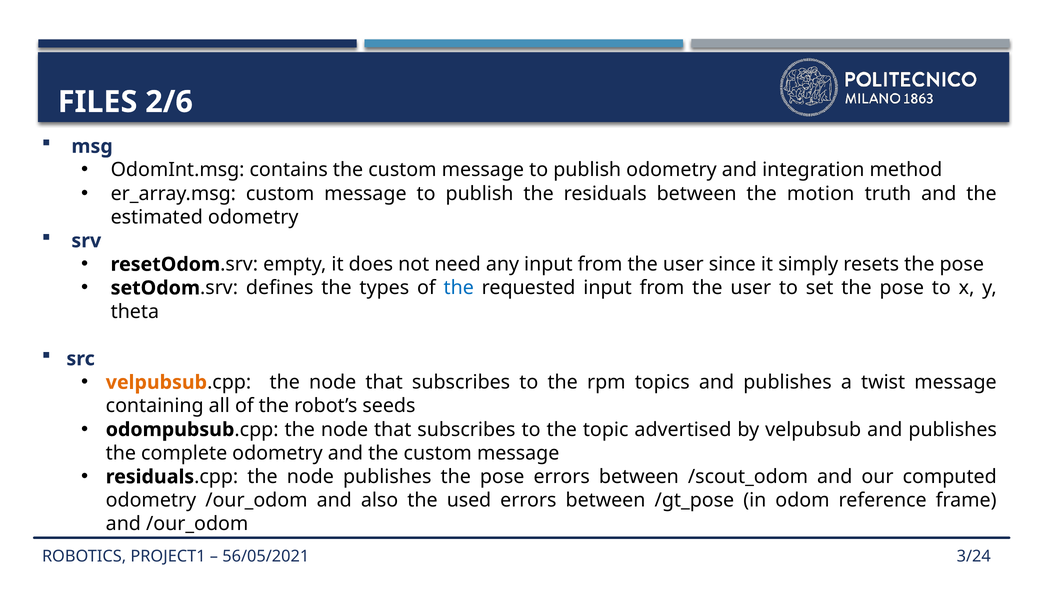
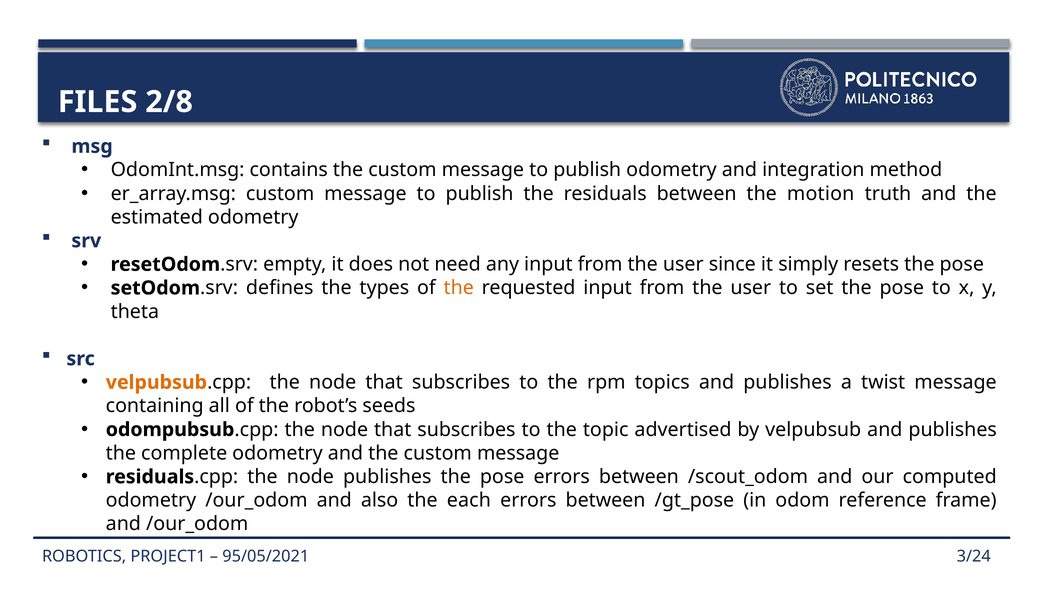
2/6: 2/6 -> 2/8
the at (459, 288) colour: blue -> orange
used: used -> each
56/05/2021: 56/05/2021 -> 95/05/2021
